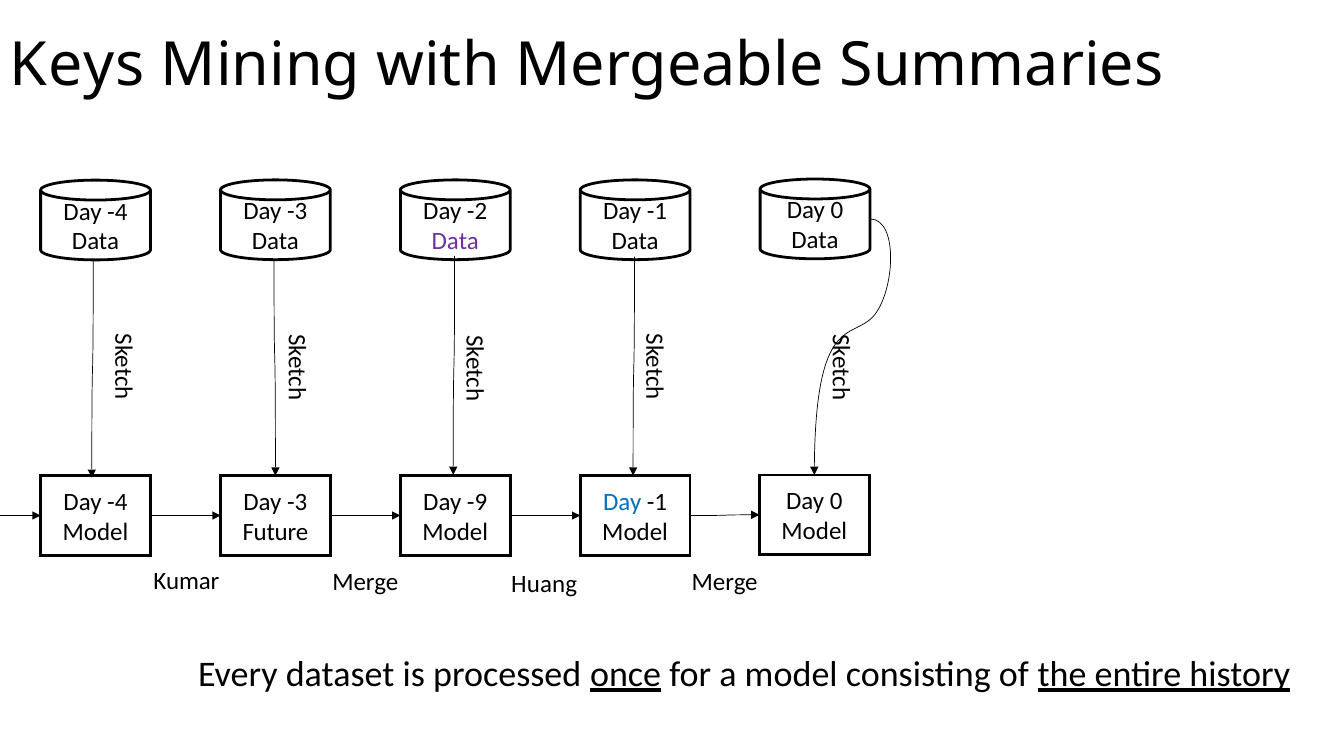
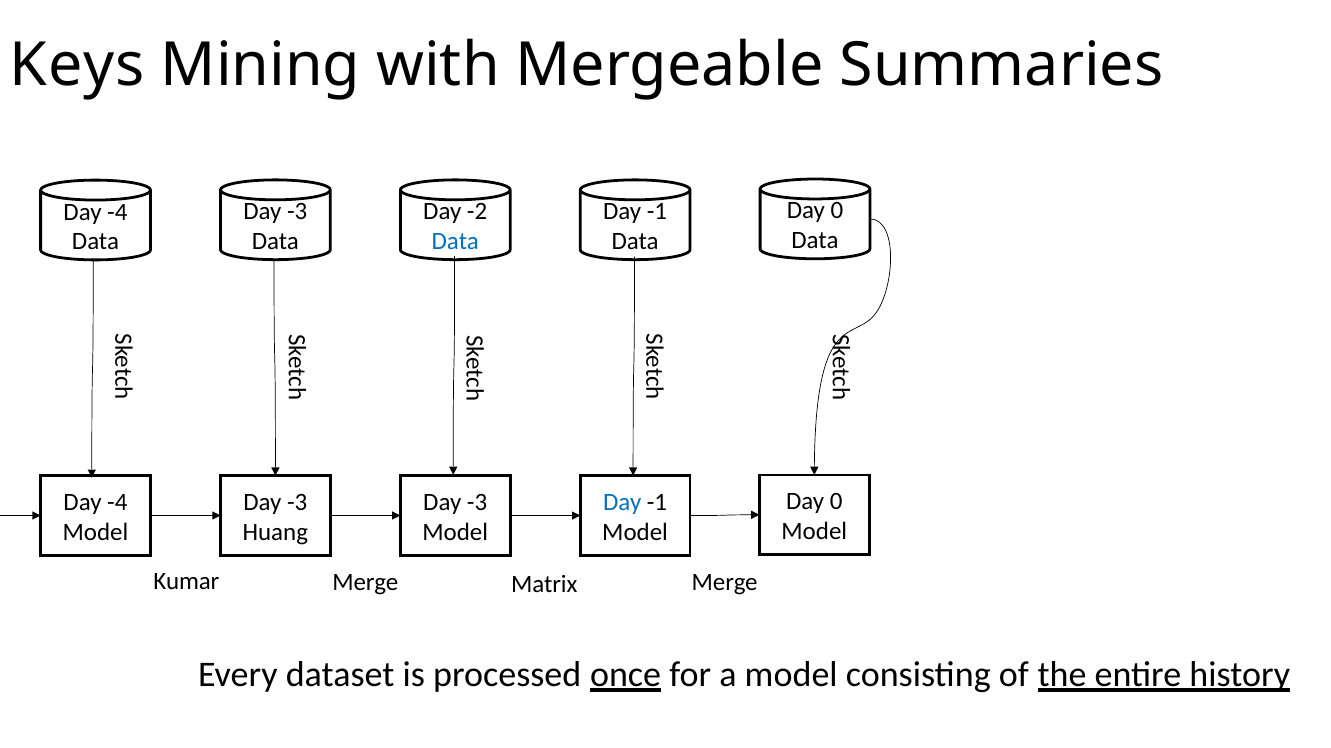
Data at (455, 242) colour: purple -> blue
-9 at (477, 503): -9 -> -3
Future: Future -> Huang
Huang: Huang -> Matrix
